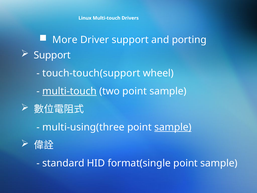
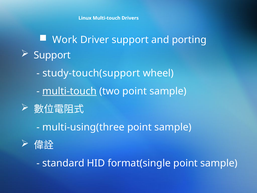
More: More -> Work
touch-touch(support: touch-touch(support -> study-touch(support
sample at (173, 127) underline: present -> none
